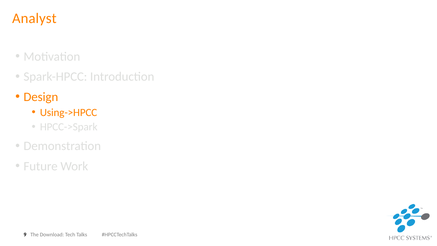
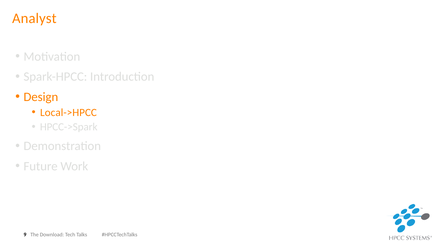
Using->HPCC: Using->HPCC -> Local->HPCC
